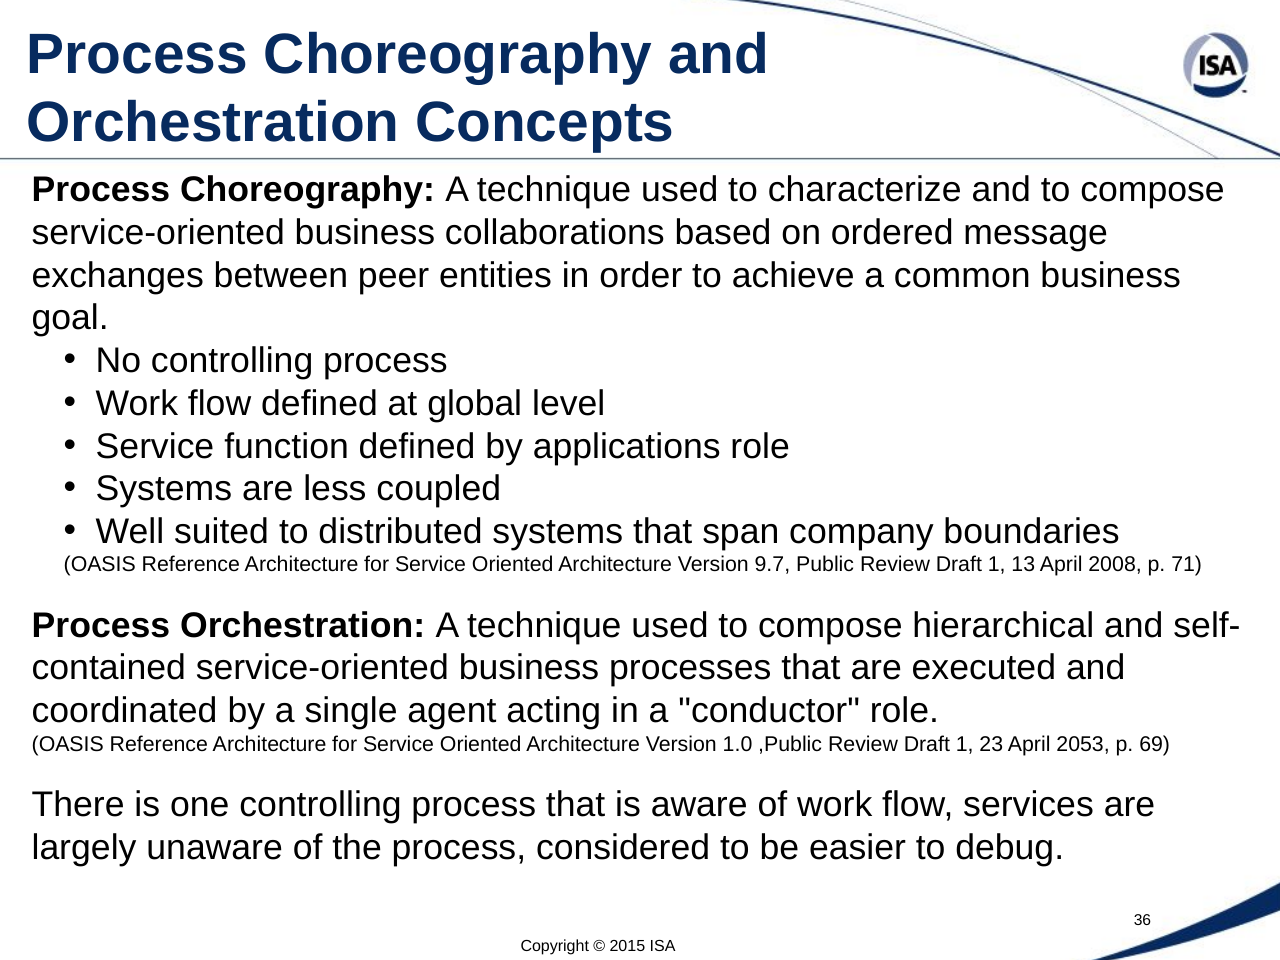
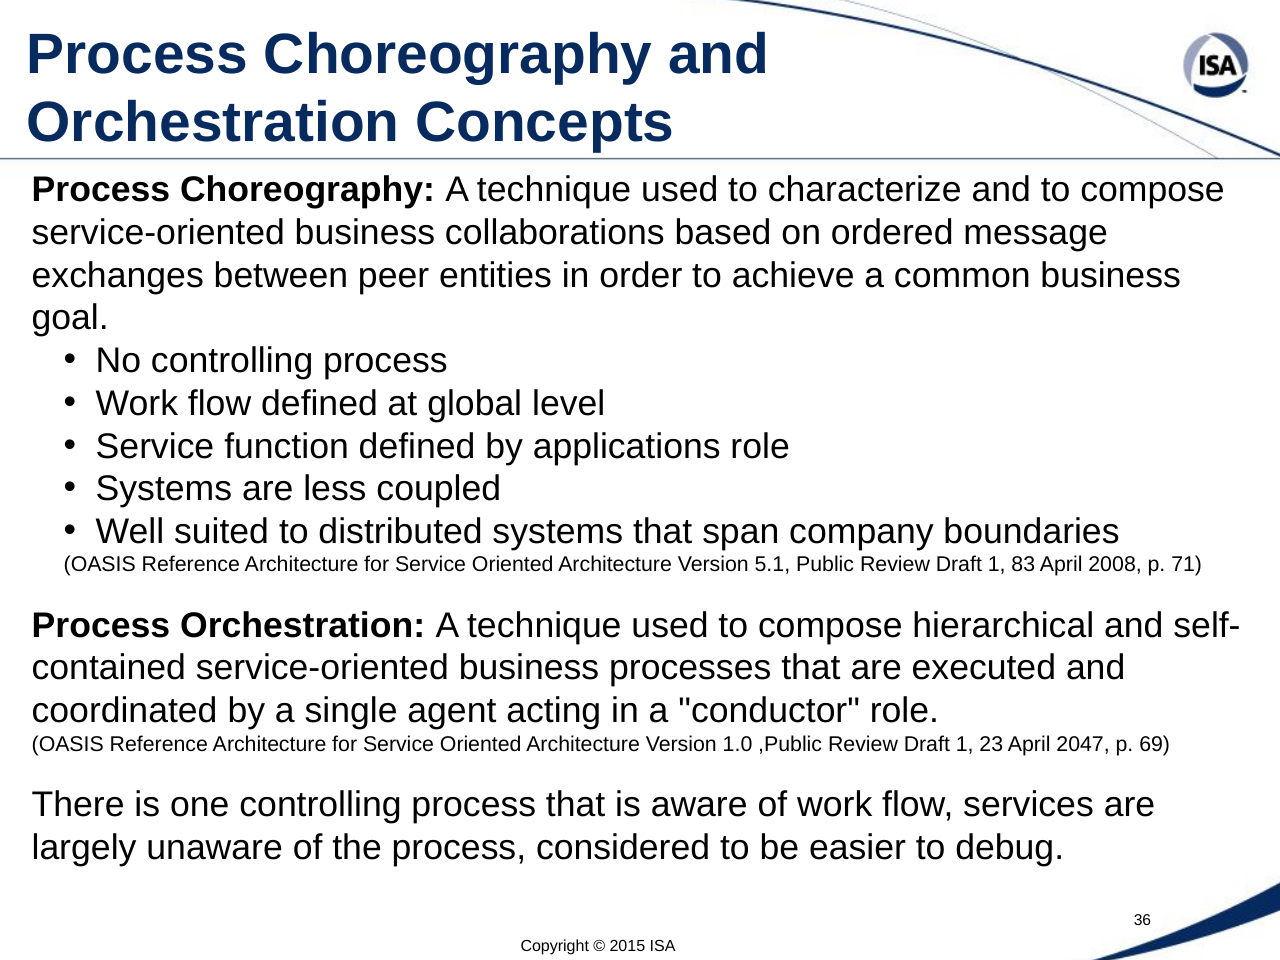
9.7: 9.7 -> 5.1
13: 13 -> 83
2053: 2053 -> 2047
